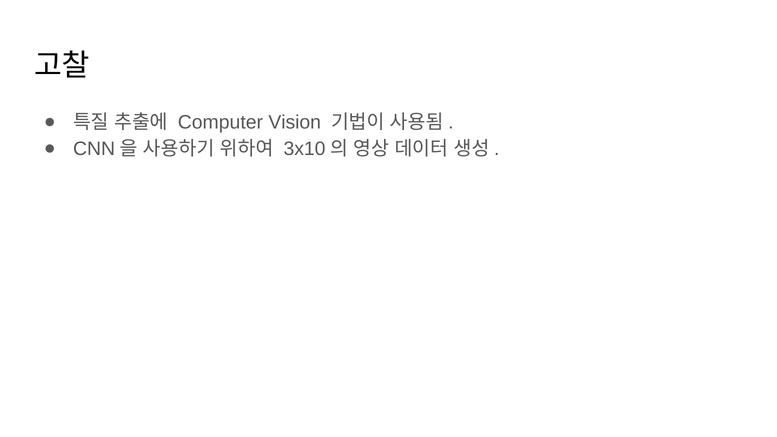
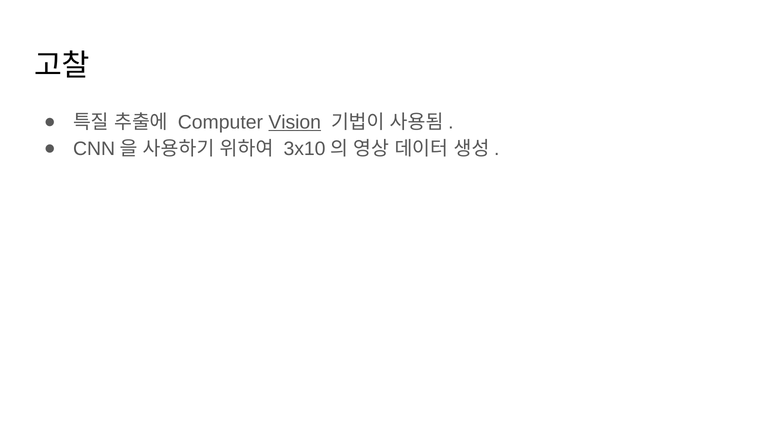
Vision underline: none -> present
